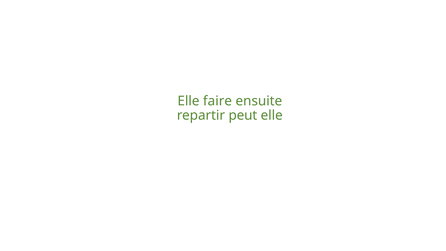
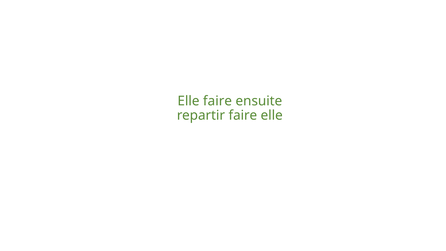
repartir peut: peut -> faire
